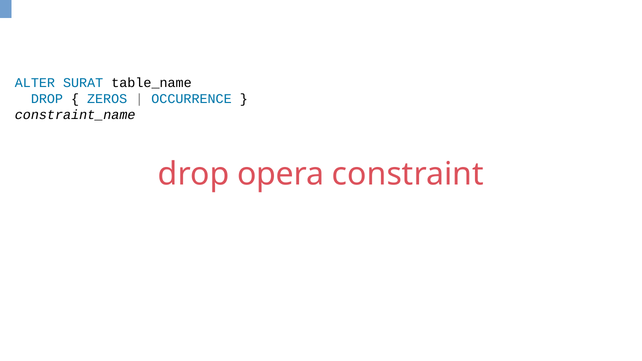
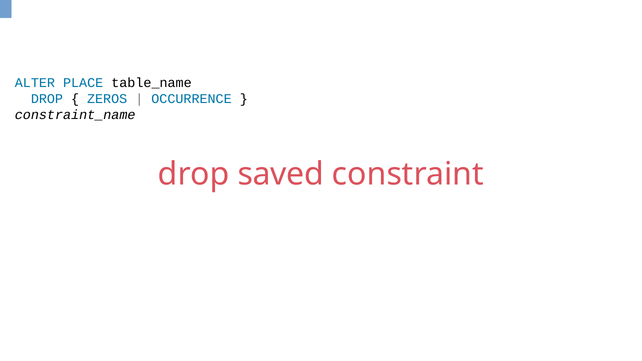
SURAT: SURAT -> PLACE
opera: opera -> saved
